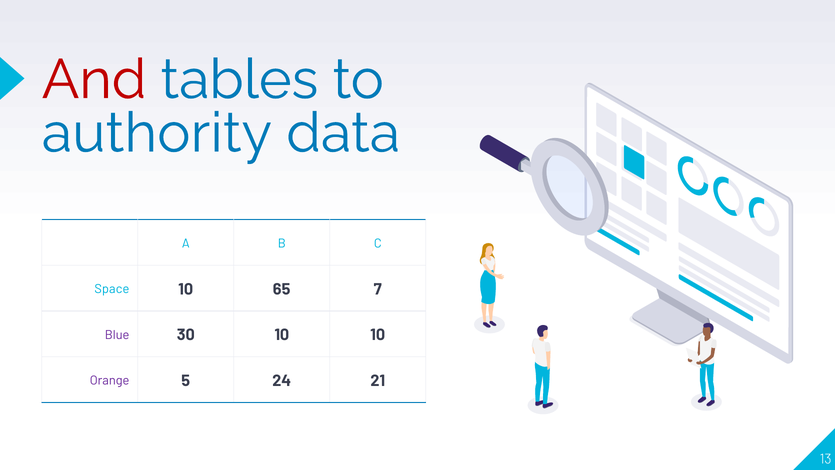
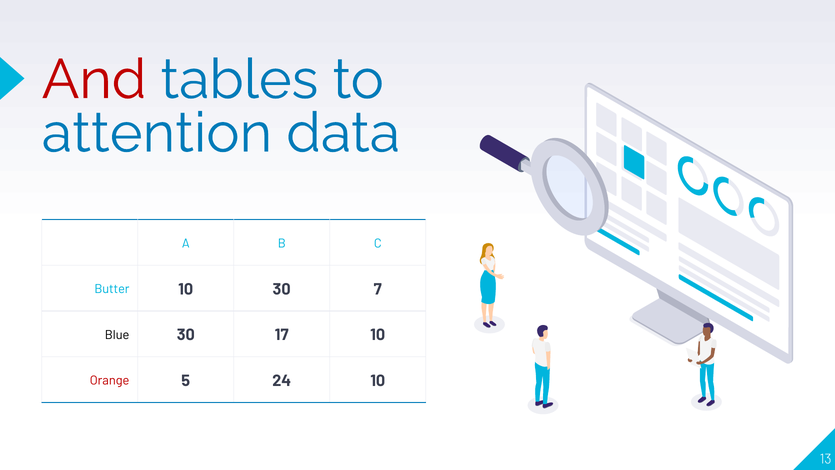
authority: authority -> attention
Space: Space -> Butter
10 65: 65 -> 30
Blue colour: purple -> black
30 10: 10 -> 17
Orange colour: purple -> red
24 21: 21 -> 10
